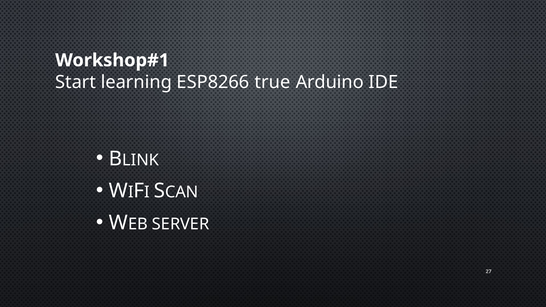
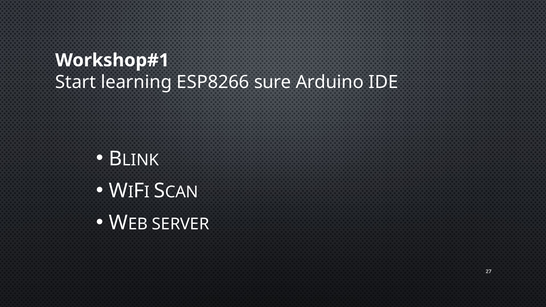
true: true -> sure
